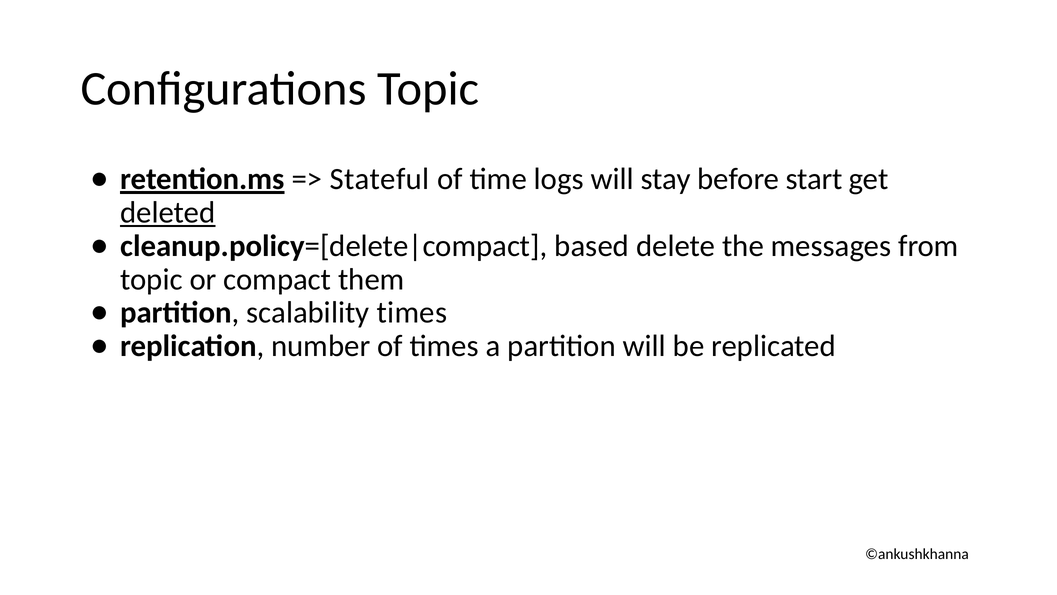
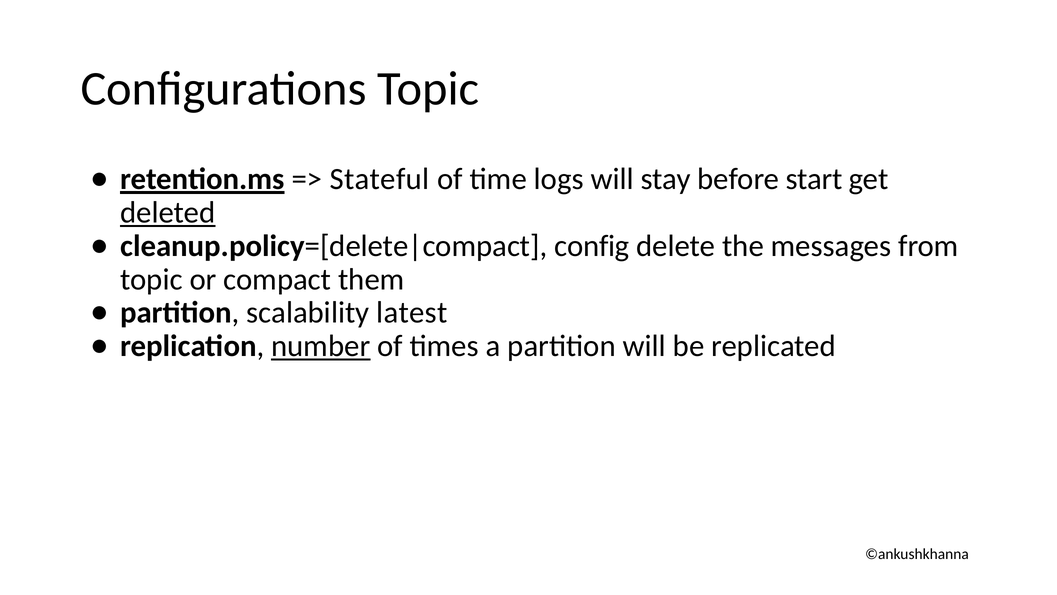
based: based -> config
scalability times: times -> latest
number underline: none -> present
